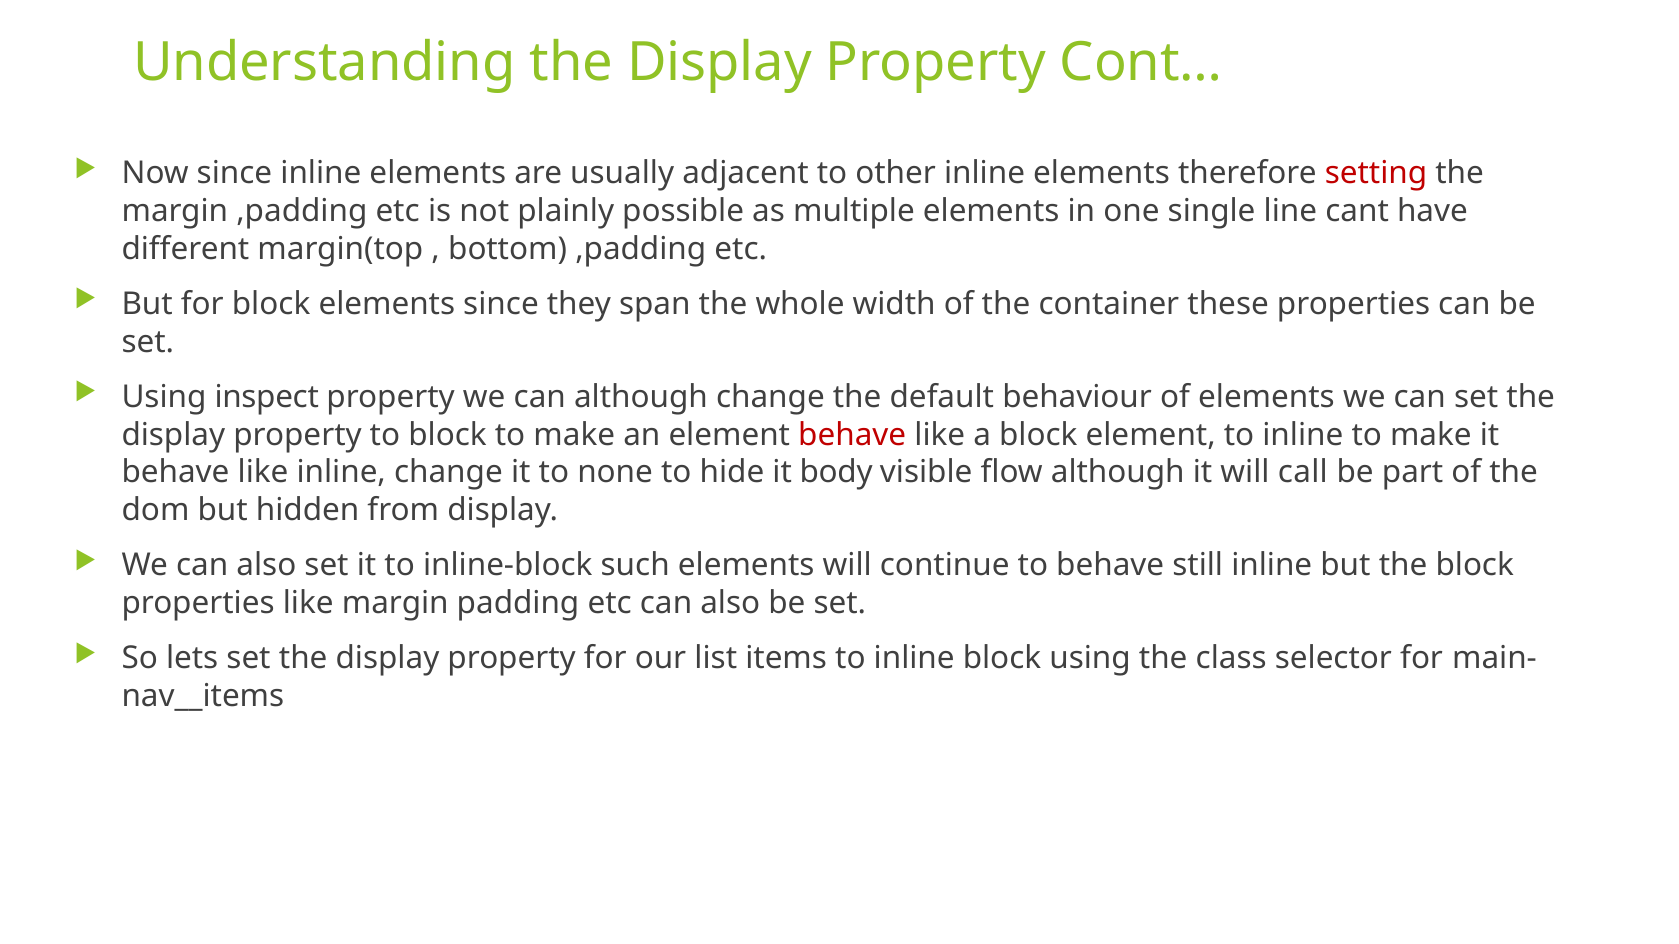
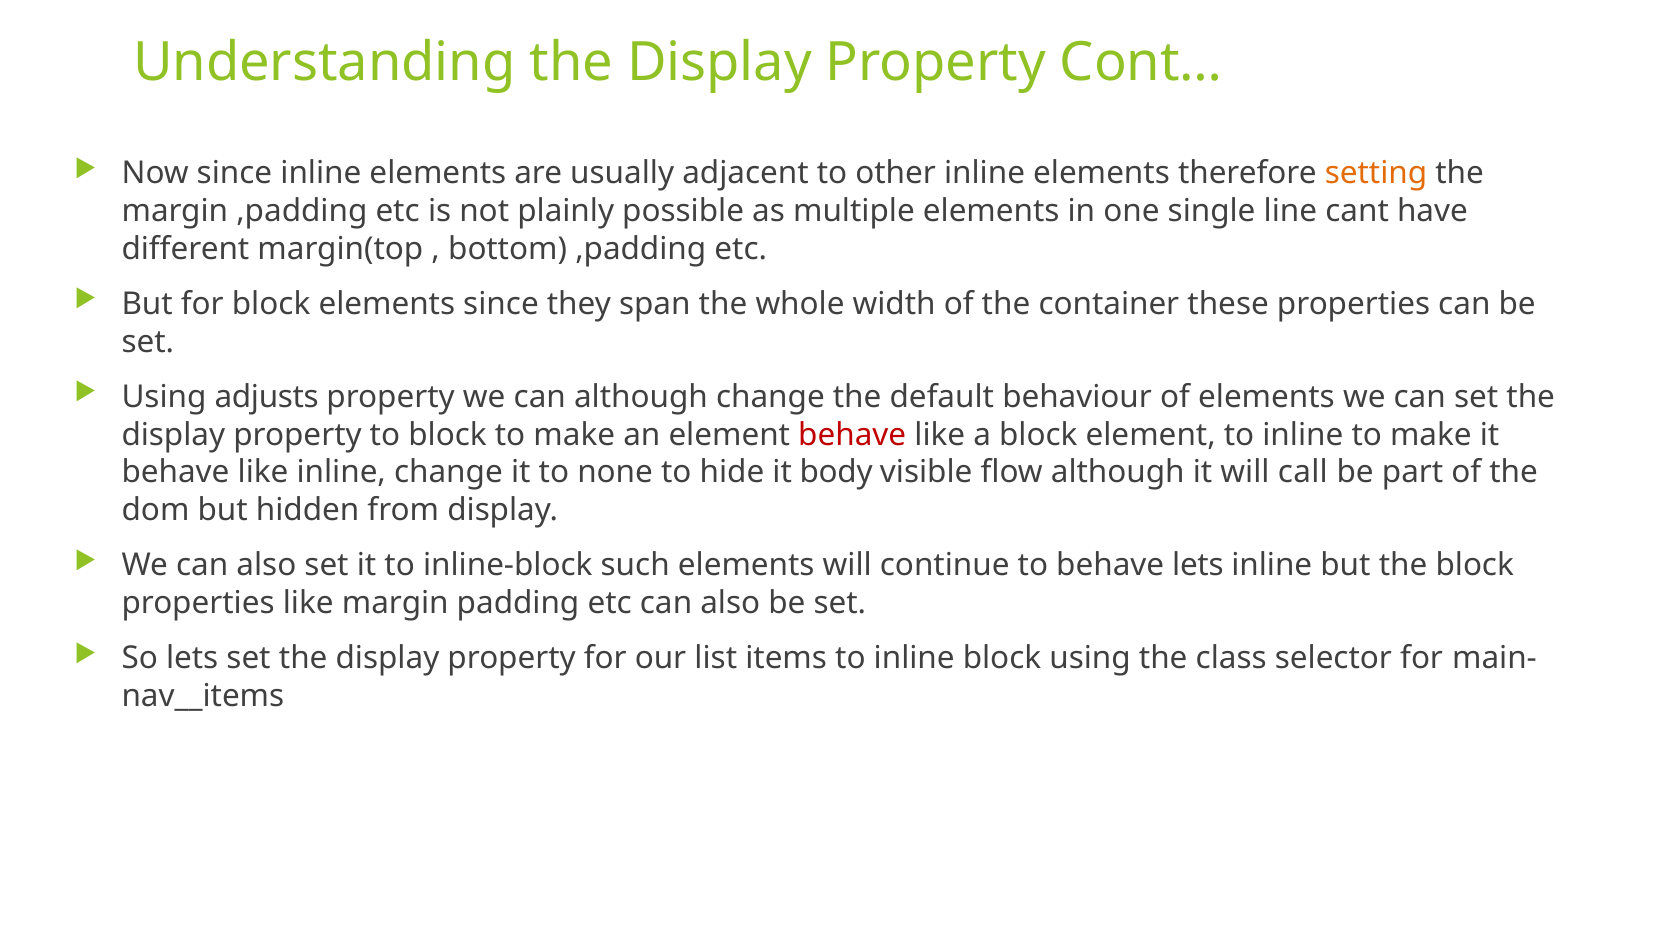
setting colour: red -> orange
inspect: inspect -> adjusts
behave still: still -> lets
